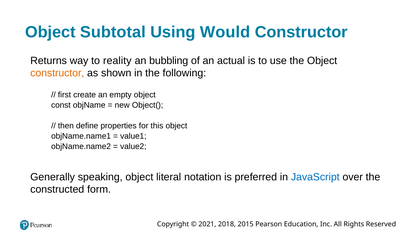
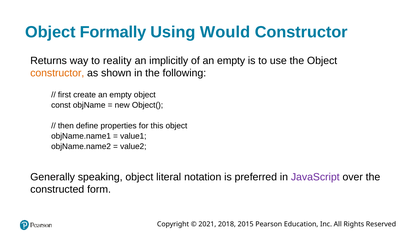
Subtotal: Subtotal -> Formally
bubbling: bubbling -> implicitly
of an actual: actual -> empty
JavaScript colour: blue -> purple
